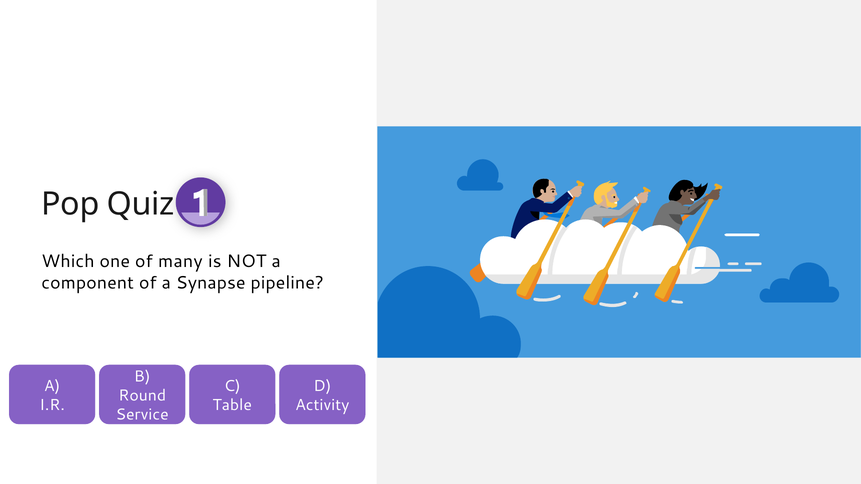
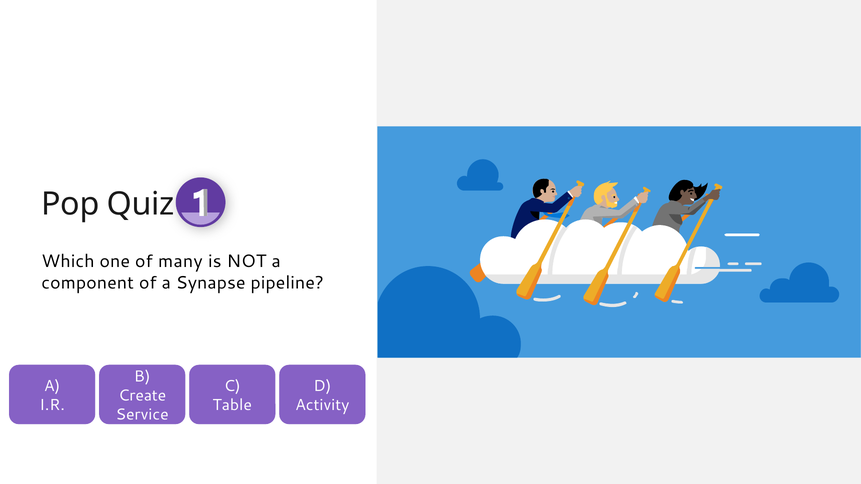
Round: Round -> Create
